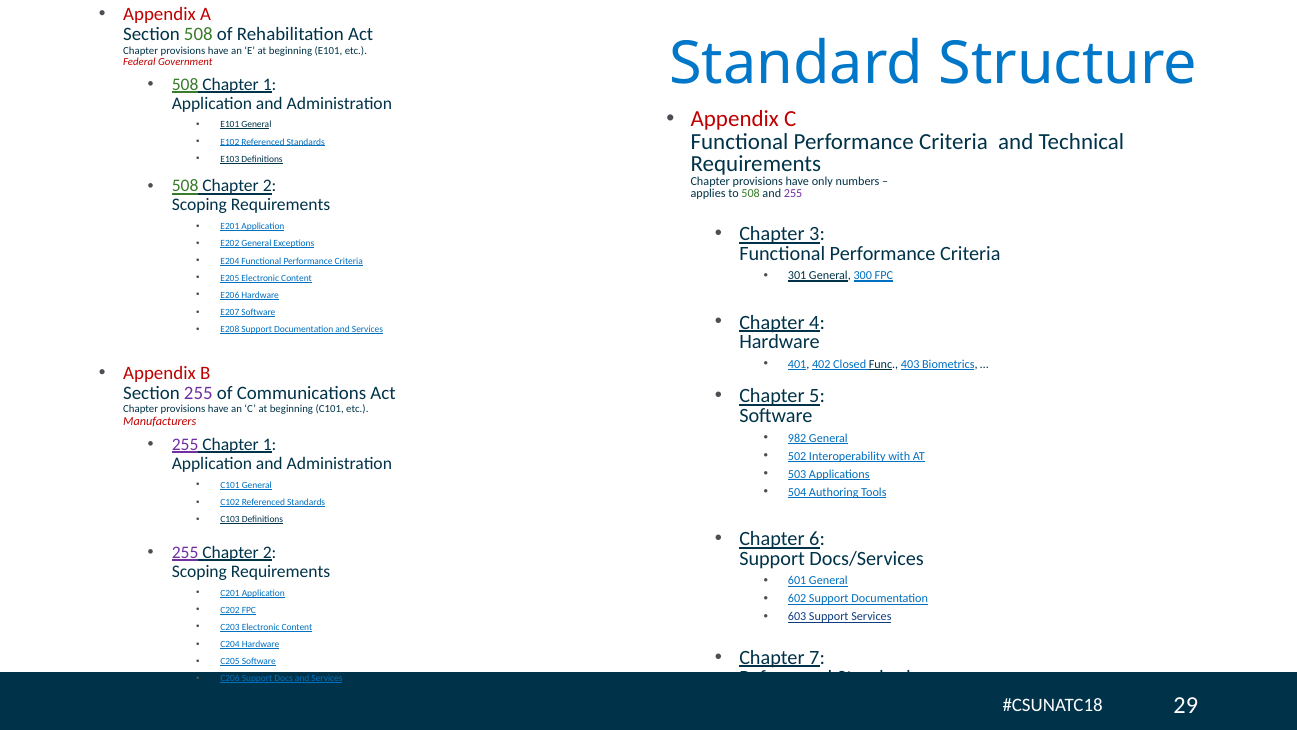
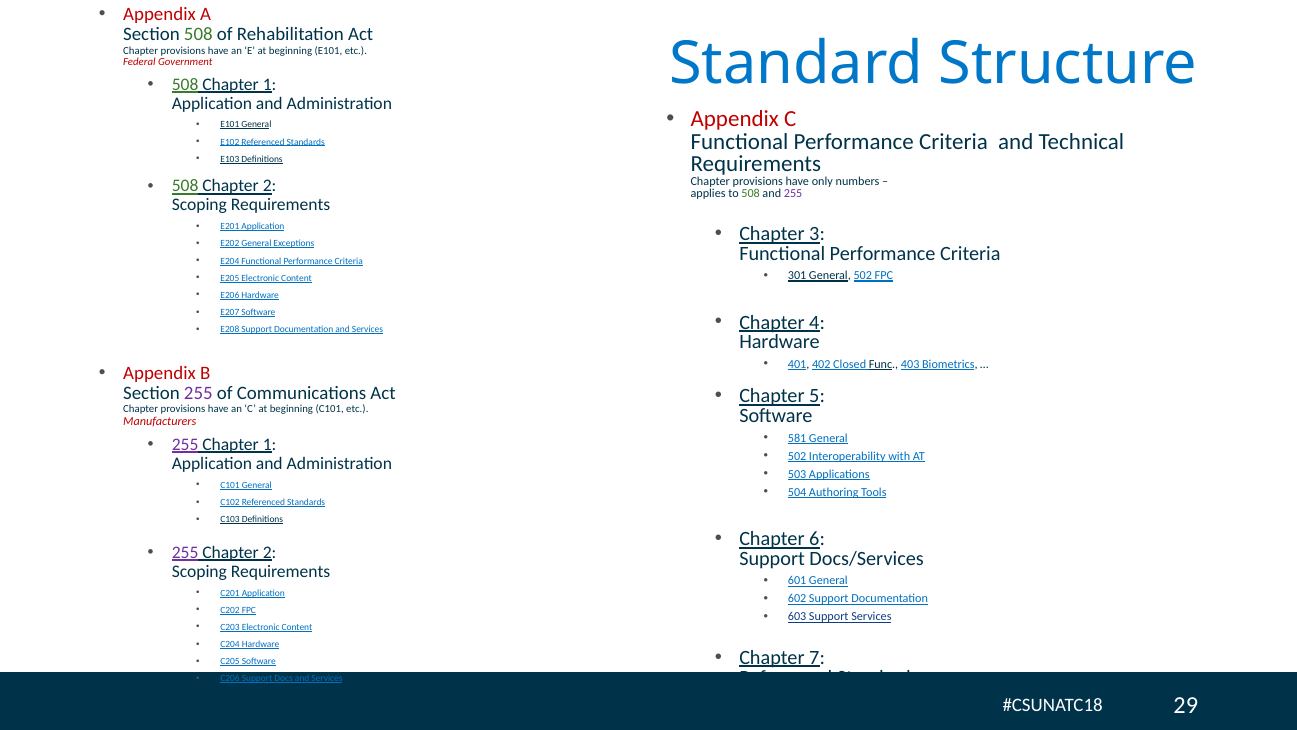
General 300: 300 -> 502
982: 982 -> 581
